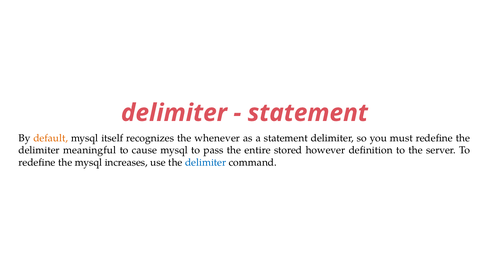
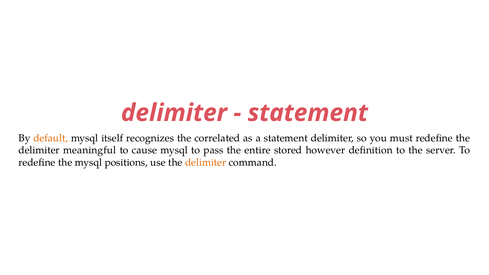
whenever: whenever -> correlated
increases: increases -> positions
delimiter at (206, 162) colour: blue -> orange
